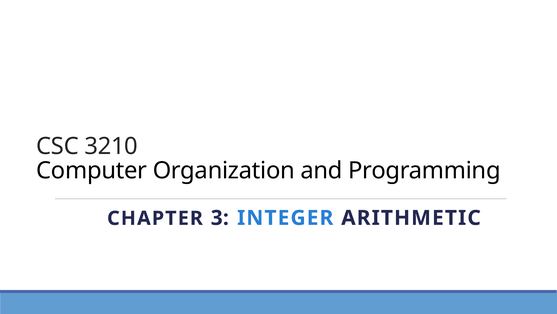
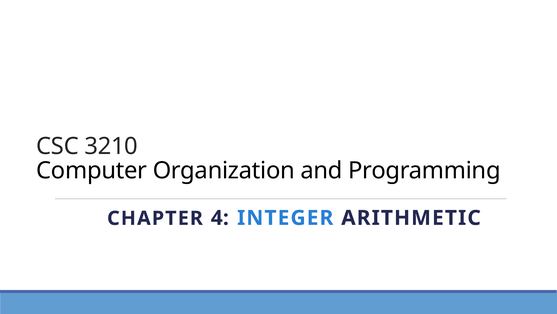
3: 3 -> 4
